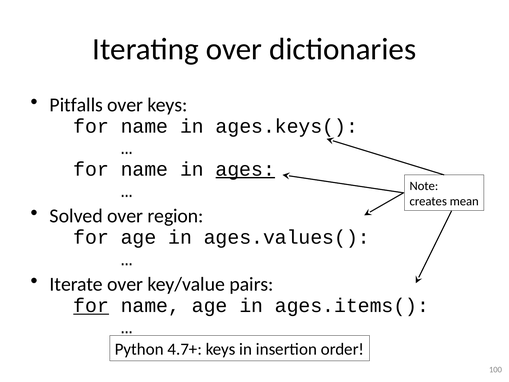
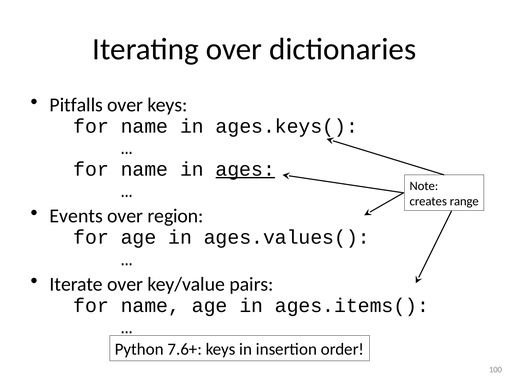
mean: mean -> range
Solved: Solved -> Events
for at (91, 305) underline: present -> none
4.7+: 4.7+ -> 7.6+
